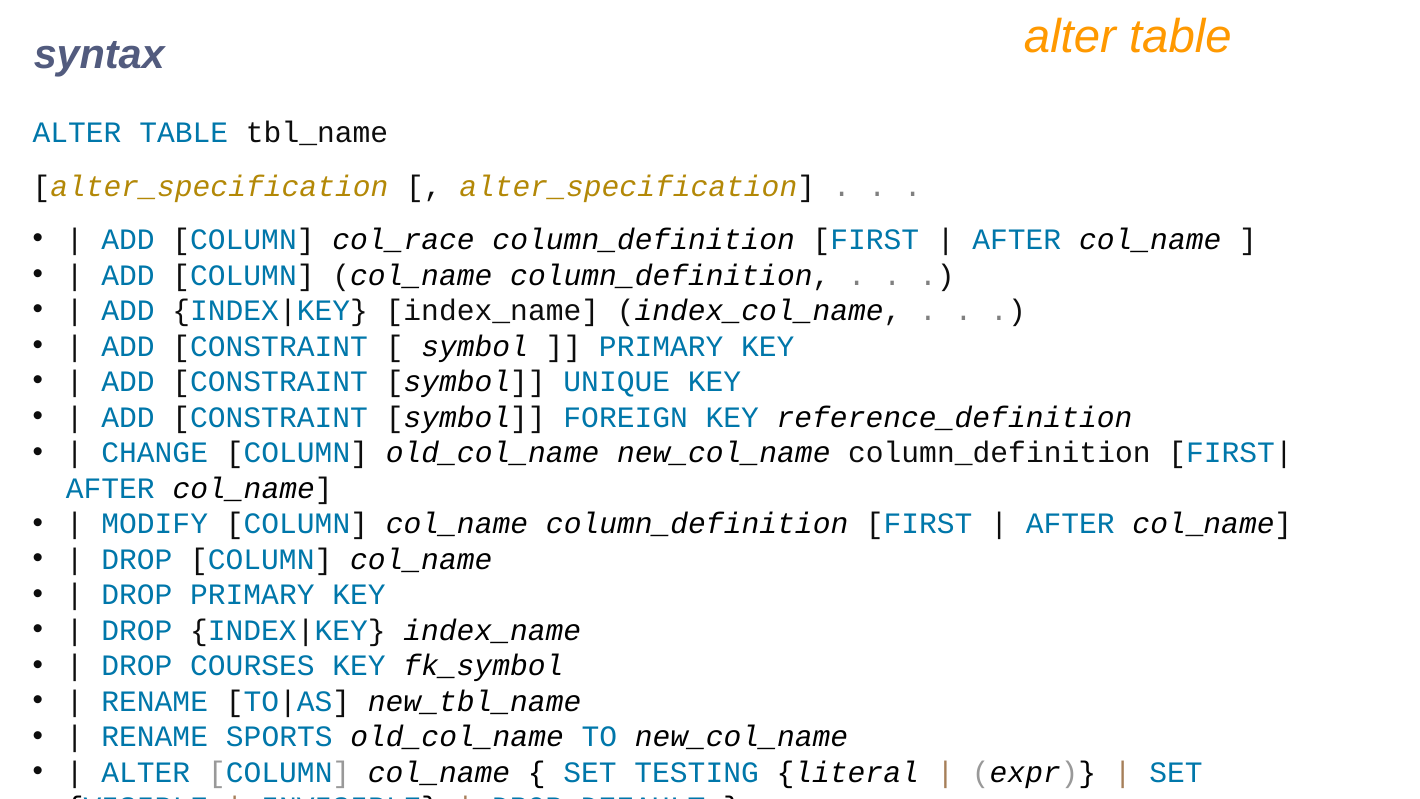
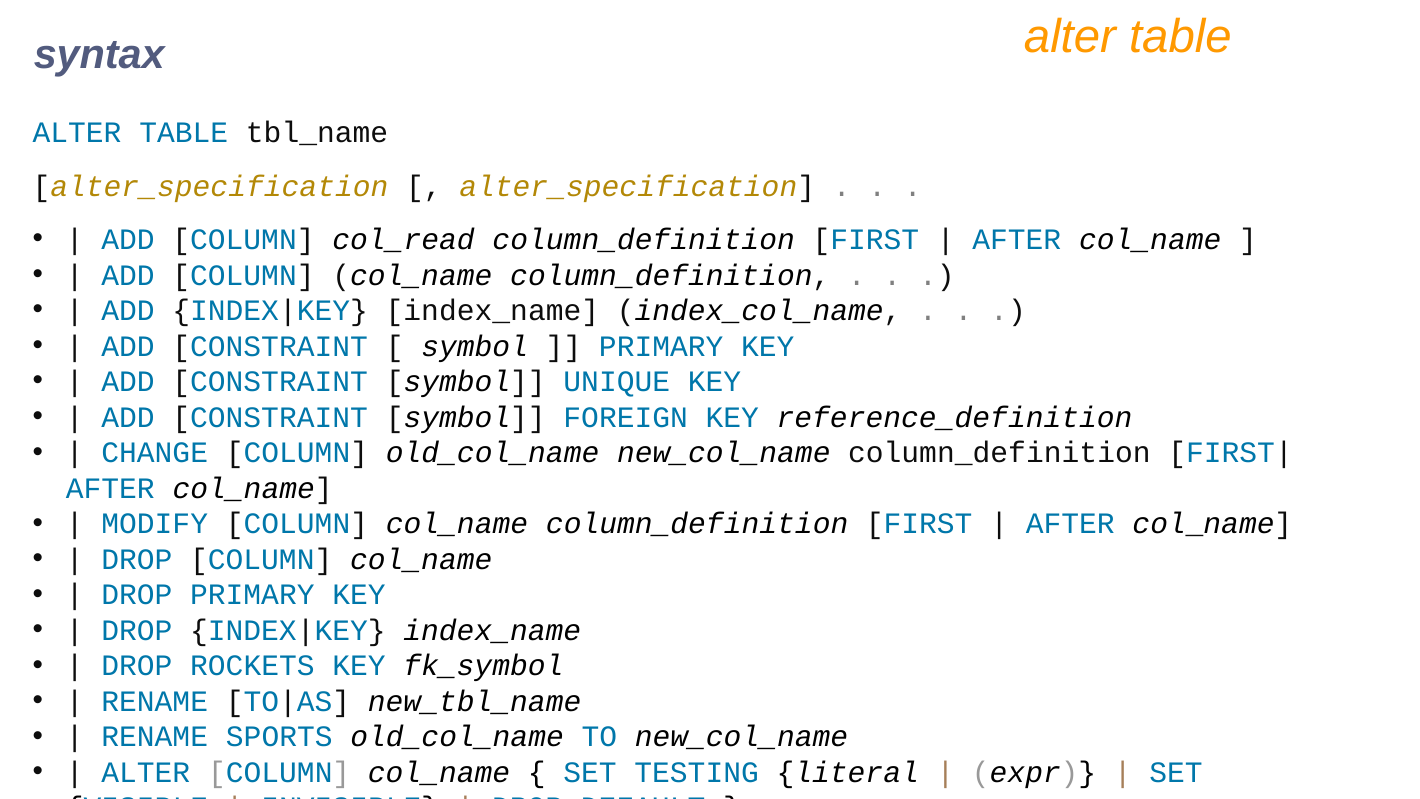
col_race: col_race -> col_read
COURSES: COURSES -> ROCKETS
